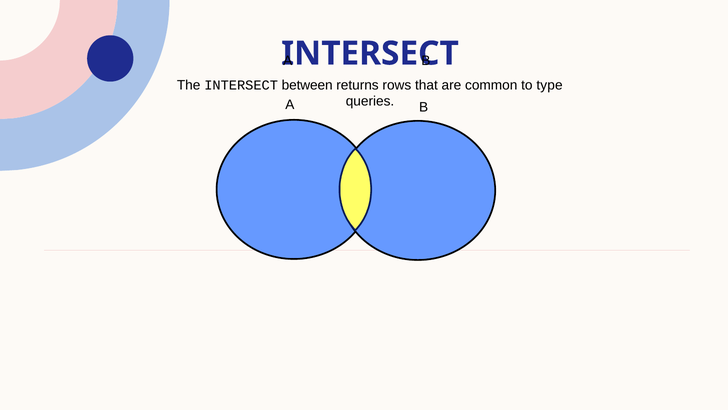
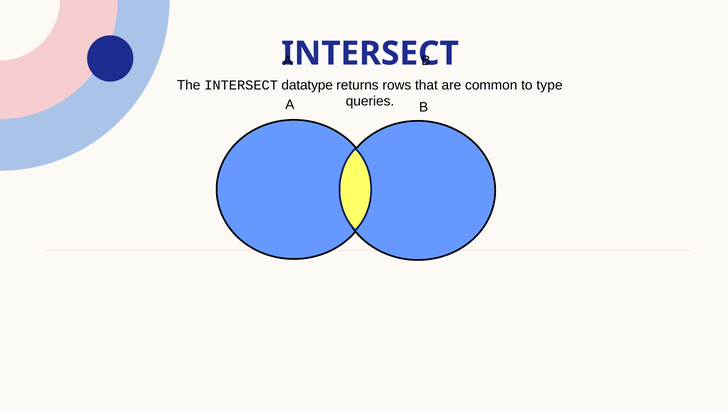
between: between -> datatype
